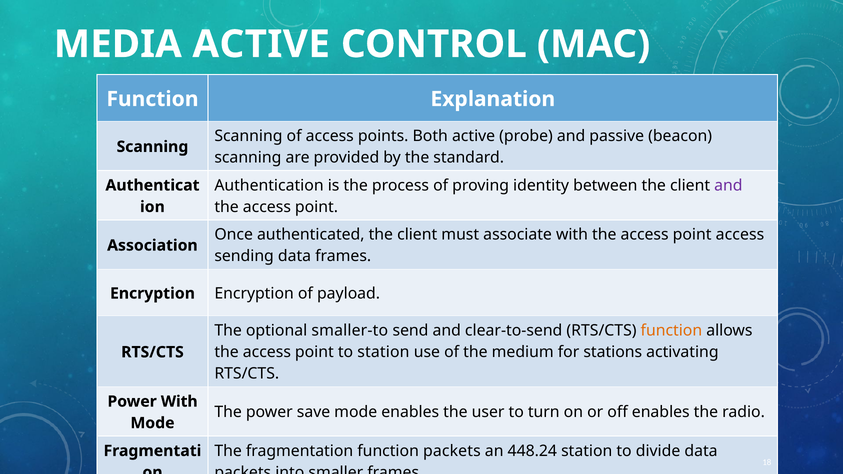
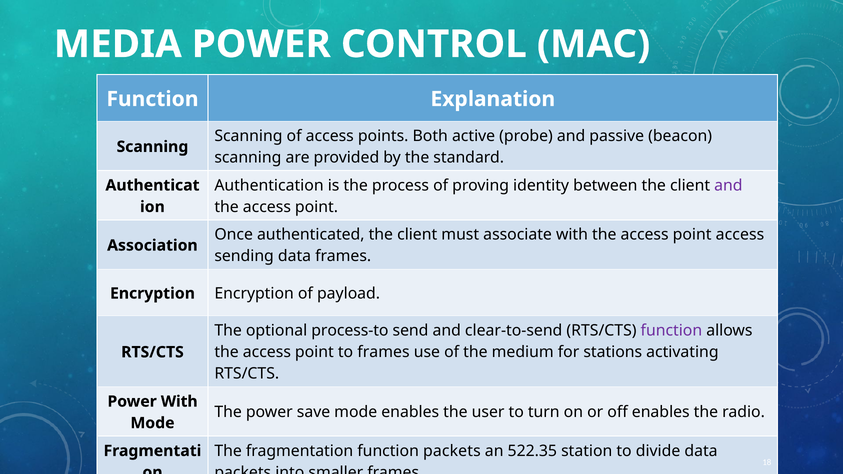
MEDIA ACTIVE: ACTIVE -> POWER
smaller-to: smaller-to -> process-to
function at (671, 331) colour: orange -> purple
to station: station -> frames
448.24: 448.24 -> 522.35
